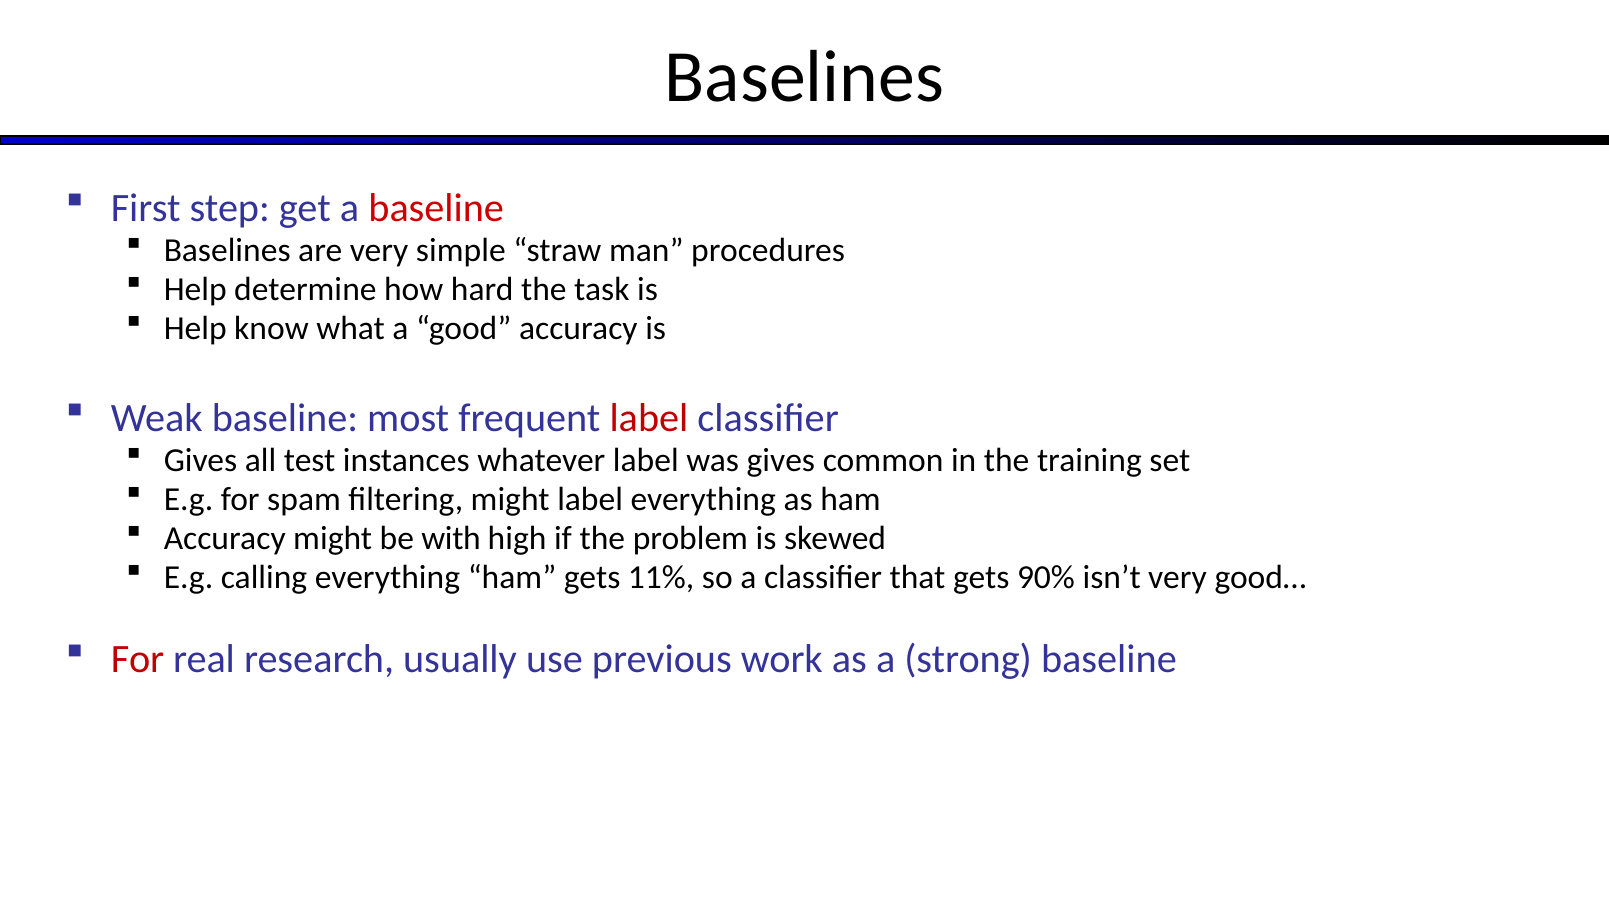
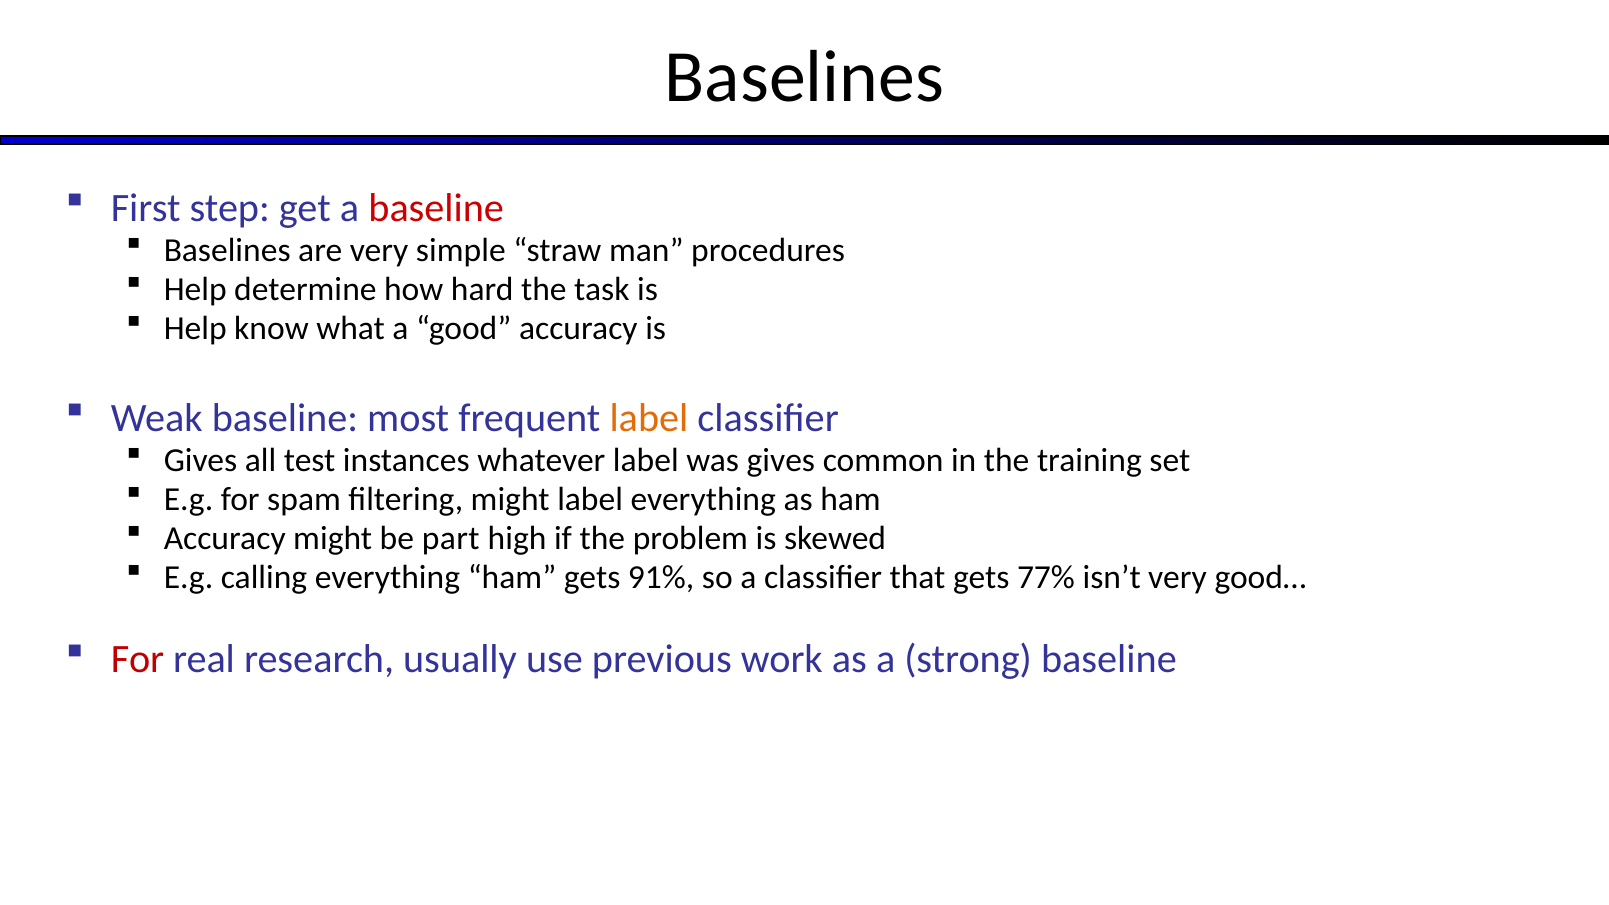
label at (649, 418) colour: red -> orange
with: with -> part
11%: 11% -> 91%
90%: 90% -> 77%
